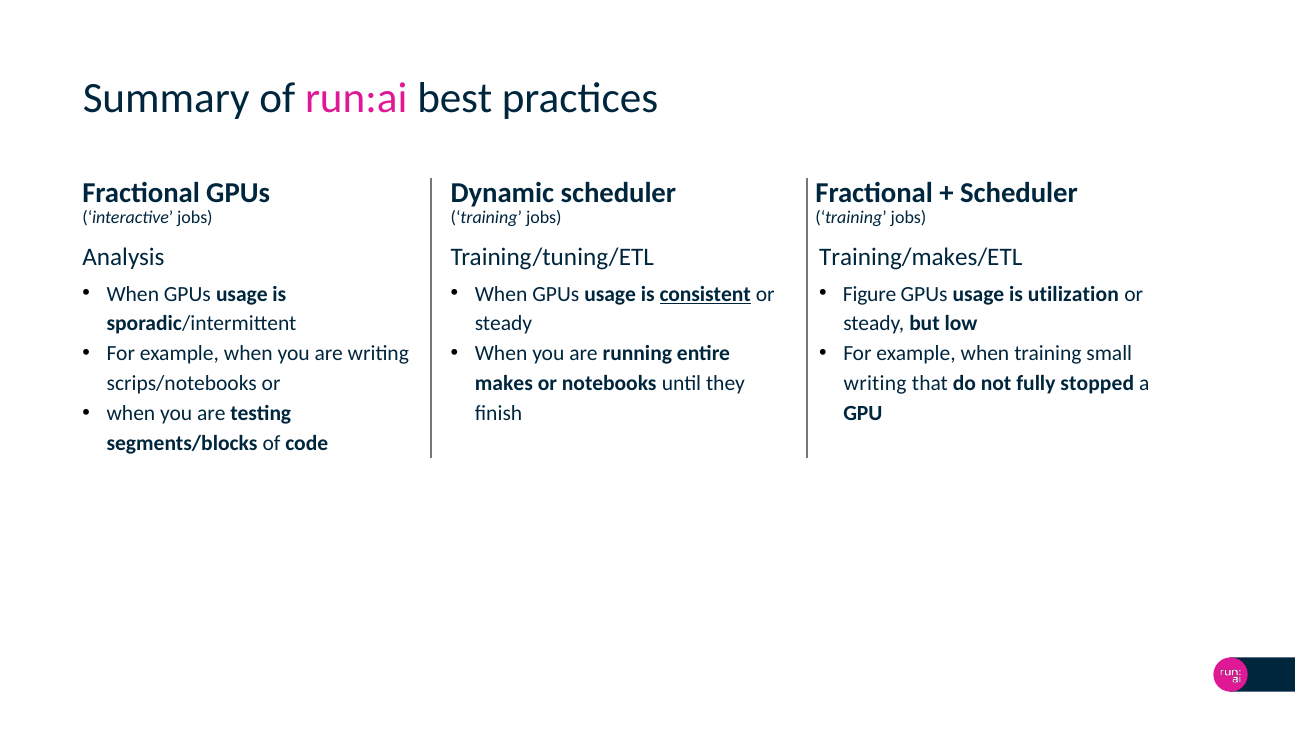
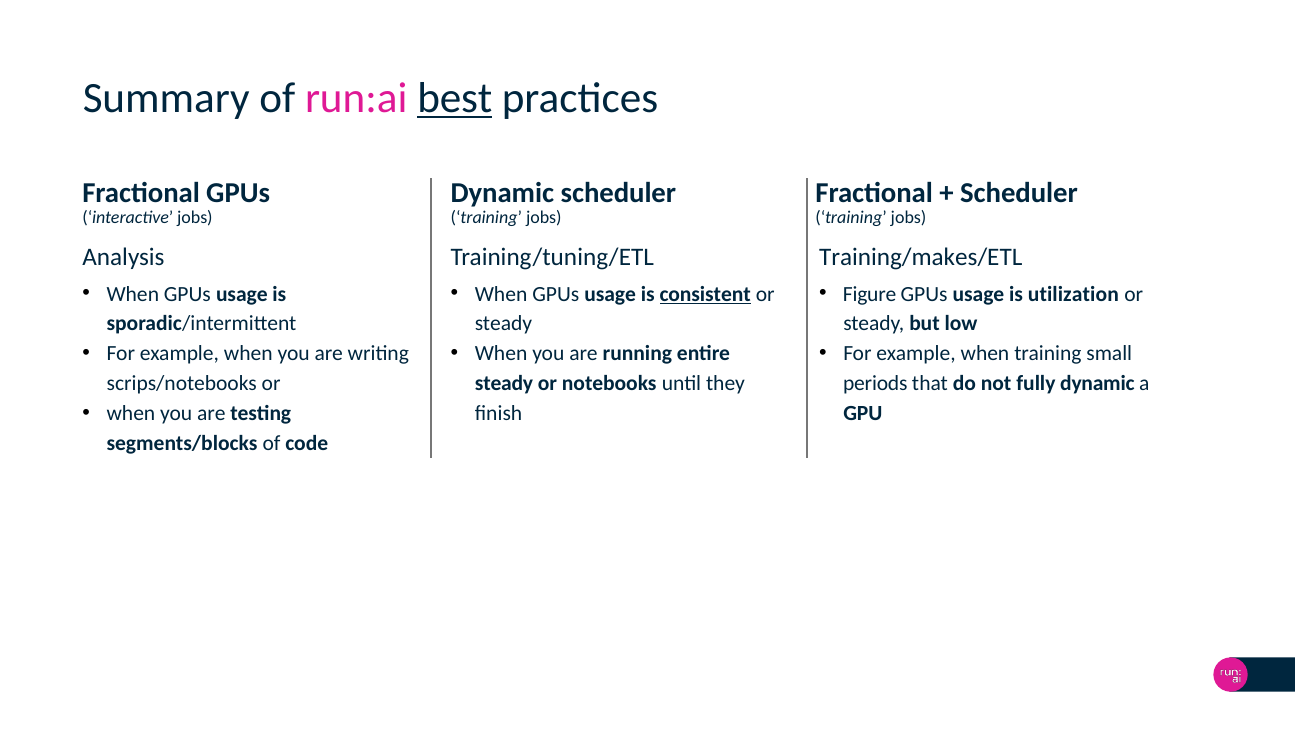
best underline: none -> present
makes at (504, 383): makes -> steady
writing at (875, 383): writing -> periods
fully stopped: stopped -> dynamic
